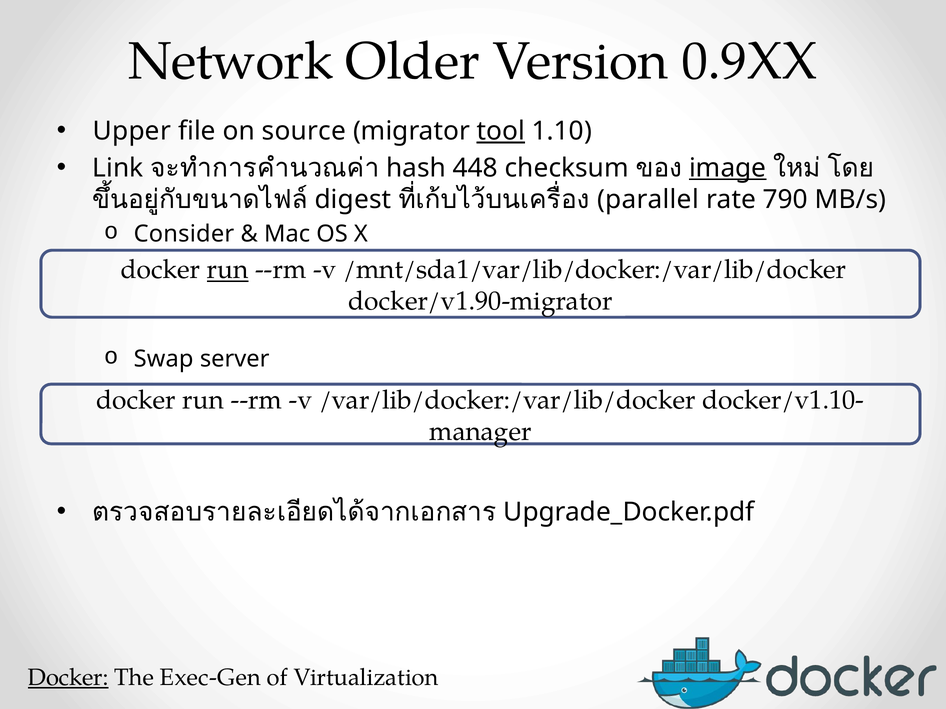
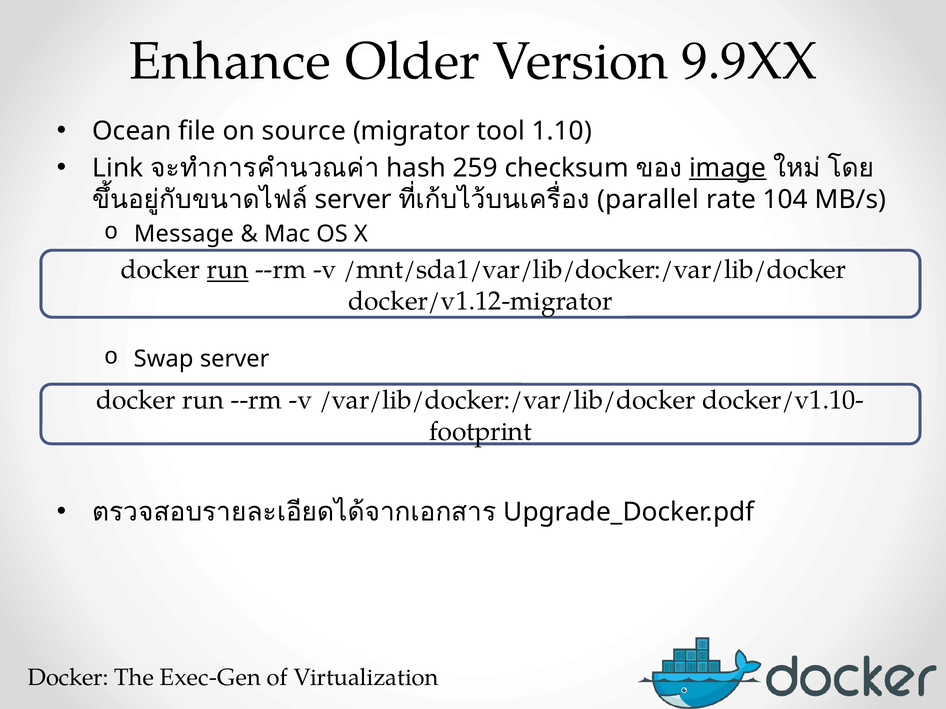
Network: Network -> Enhance
0.9XX: 0.9XX -> 9.9XX
Upper: Upper -> Ocean
tool underline: present -> none
448: 448 -> 259
digest at (353, 200): digest -> server
790: 790 -> 104
Consider: Consider -> Message
docker/v1.90-migrator: docker/v1.90-migrator -> docker/v1.12-migrator
manager: manager -> footprint
Docker at (68, 678) underline: present -> none
